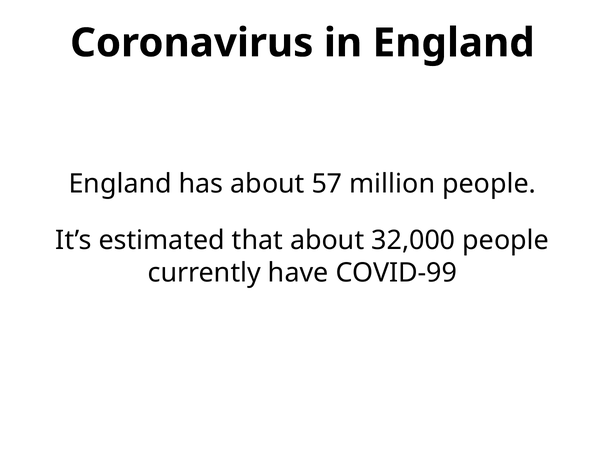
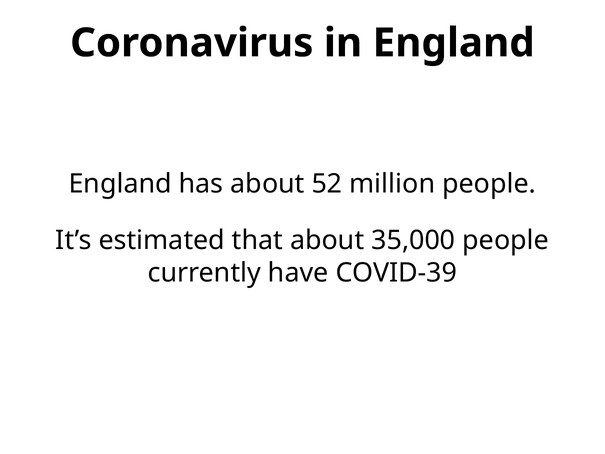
57: 57 -> 52
32,000: 32,000 -> 35,000
COVID-99: COVID-99 -> COVID-39
